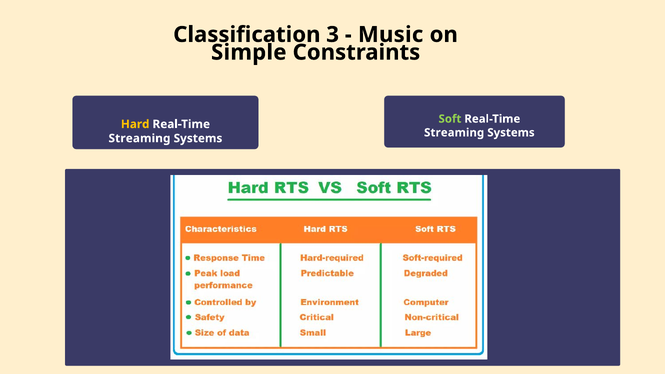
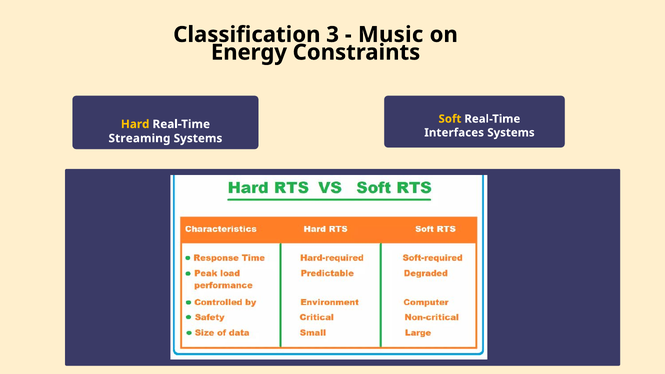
Simple: Simple -> Energy
Soft colour: light green -> yellow
Streaming at (454, 133): Streaming -> Interfaces
